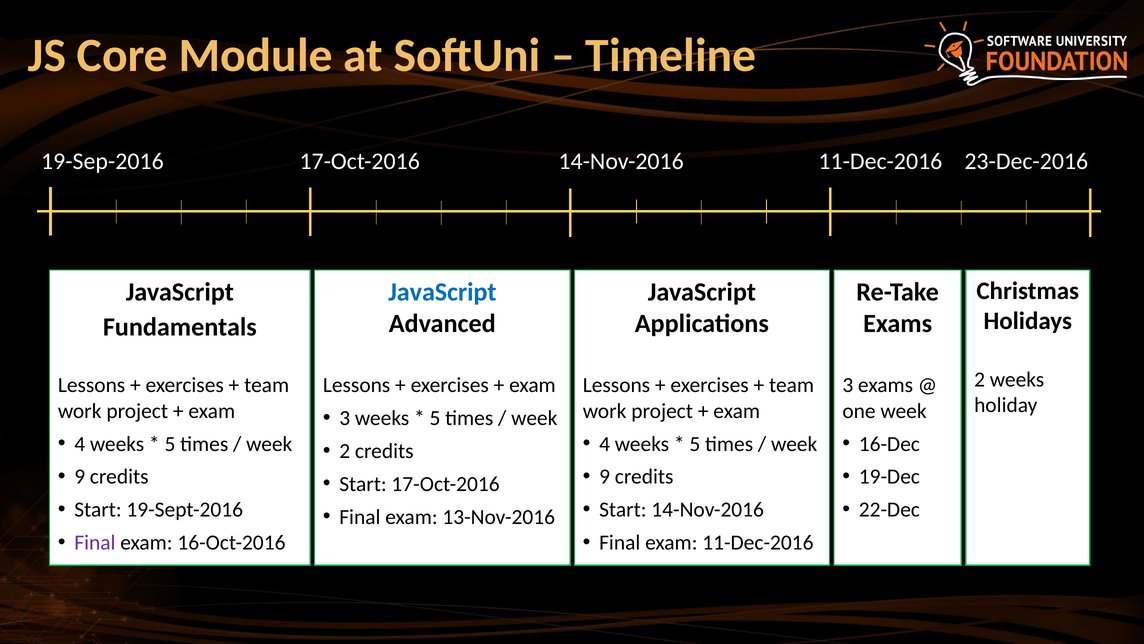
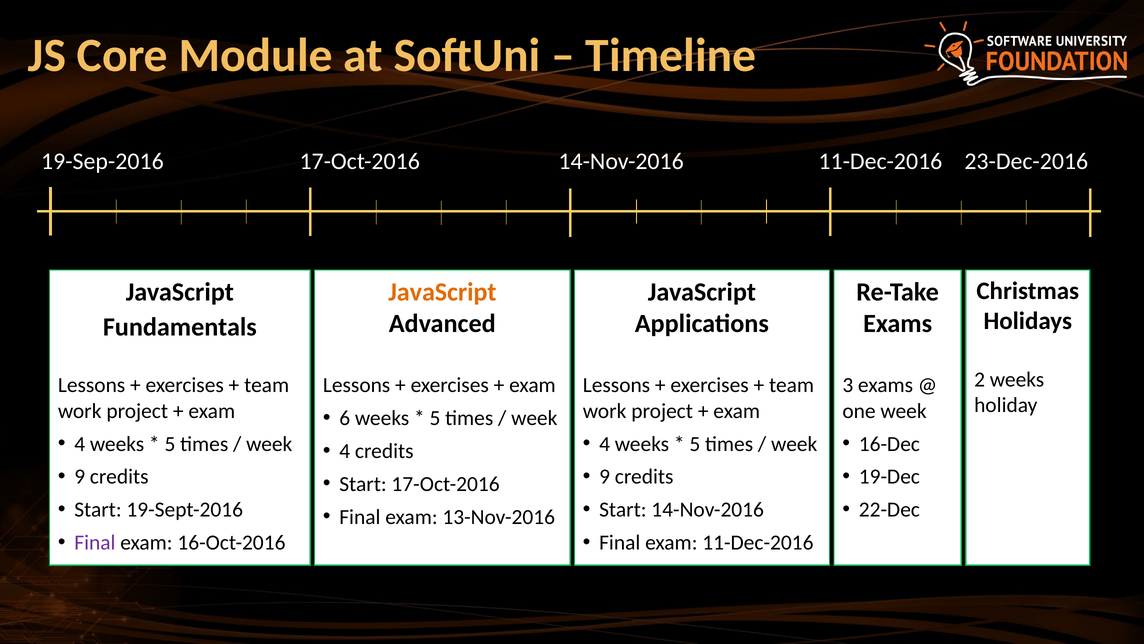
JavaScript at (442, 292) colour: blue -> orange
3 at (345, 418): 3 -> 6
2 at (345, 451): 2 -> 4
